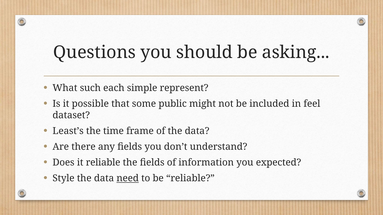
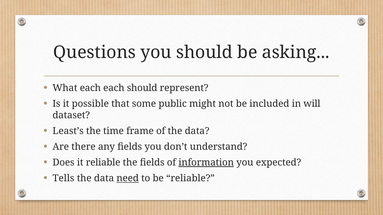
What such: such -> each
each simple: simple -> should
feel: feel -> will
information underline: none -> present
Style: Style -> Tells
